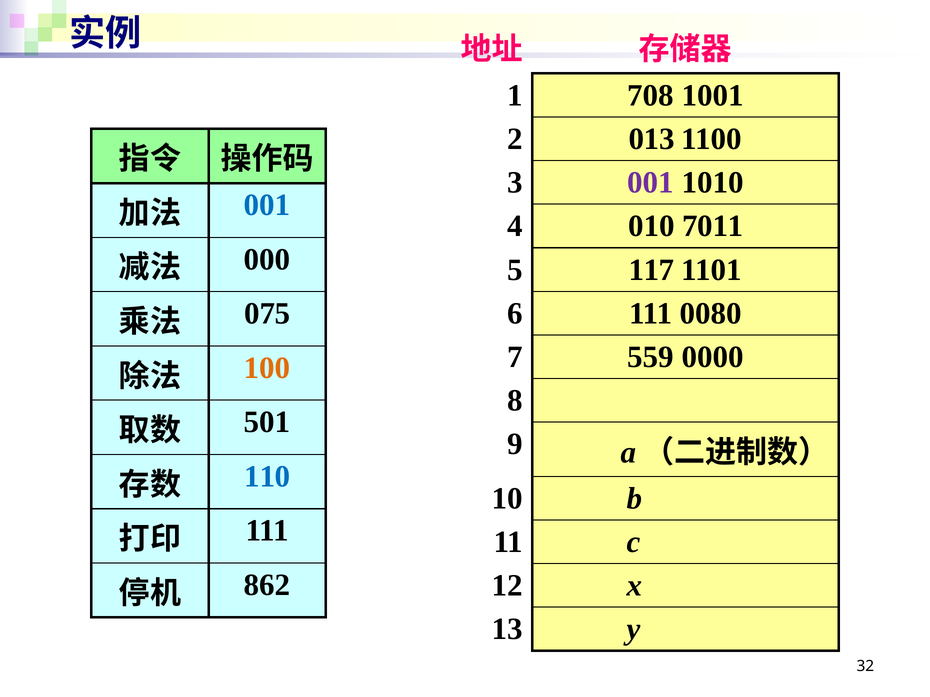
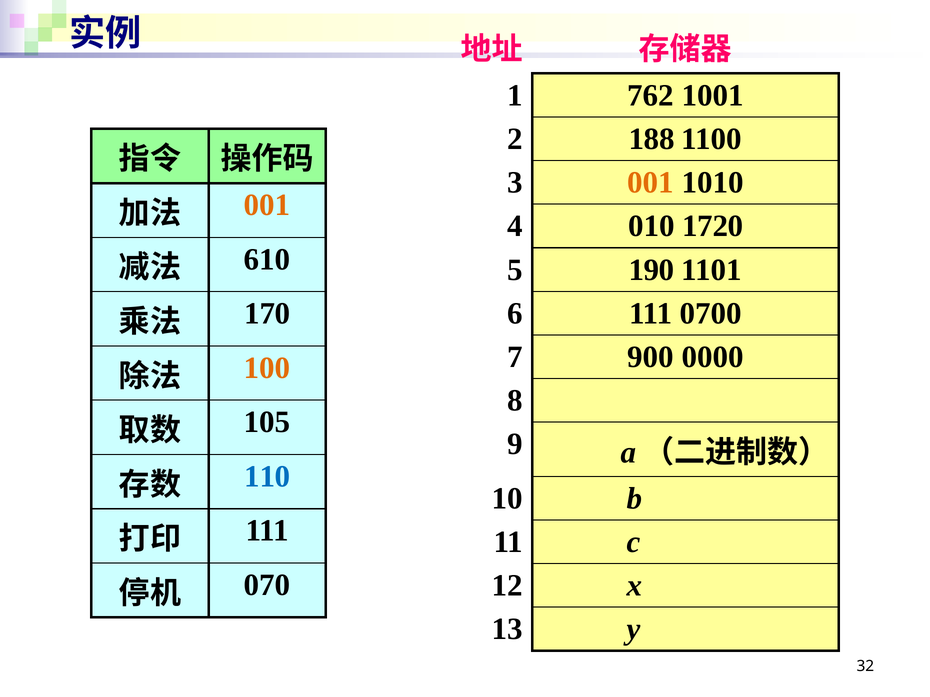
708: 708 -> 762
013: 013 -> 188
001 at (650, 183) colour: purple -> orange
001 at (267, 205) colour: blue -> orange
7011: 7011 -> 1720
117: 117 -> 190
000: 000 -> 610
0080: 0080 -> 0700
075: 075 -> 170
559: 559 -> 900
501: 501 -> 105
862: 862 -> 070
